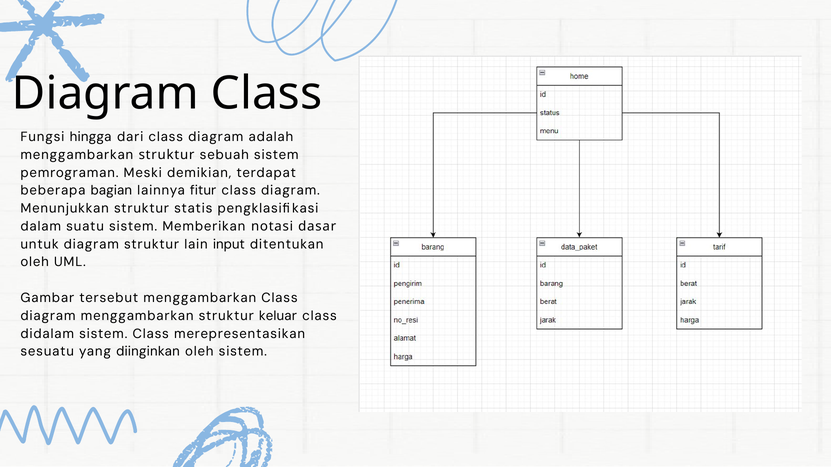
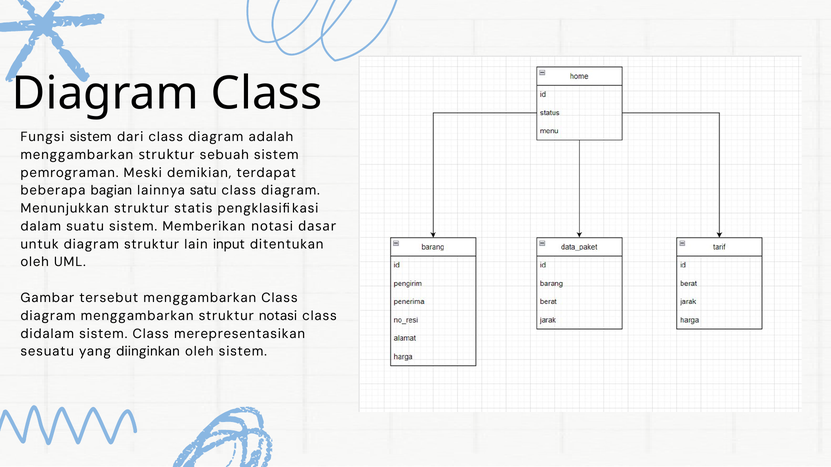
Fungsi hingga: hingga -> sistem
fitur: fitur -> satu
struktur keluar: keluar -> notasi
